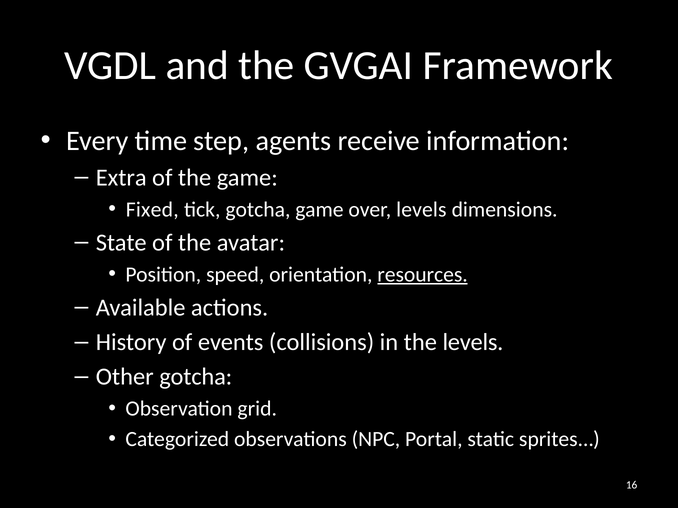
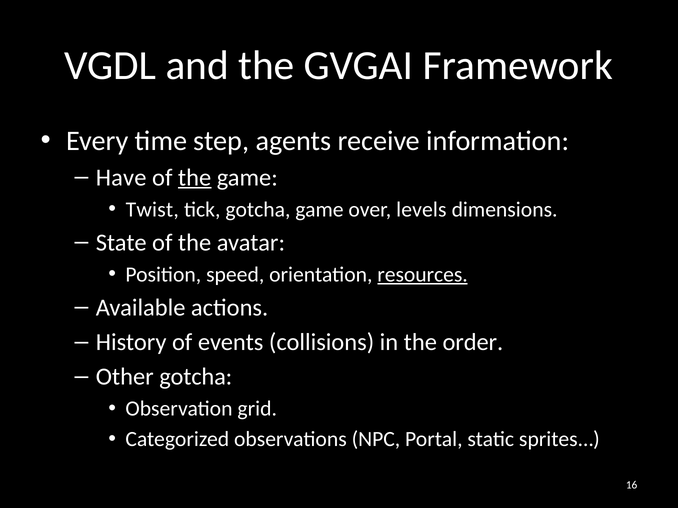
Extra: Extra -> Have
the at (195, 178) underline: none -> present
Fixed: Fixed -> Twist
the levels: levels -> order
